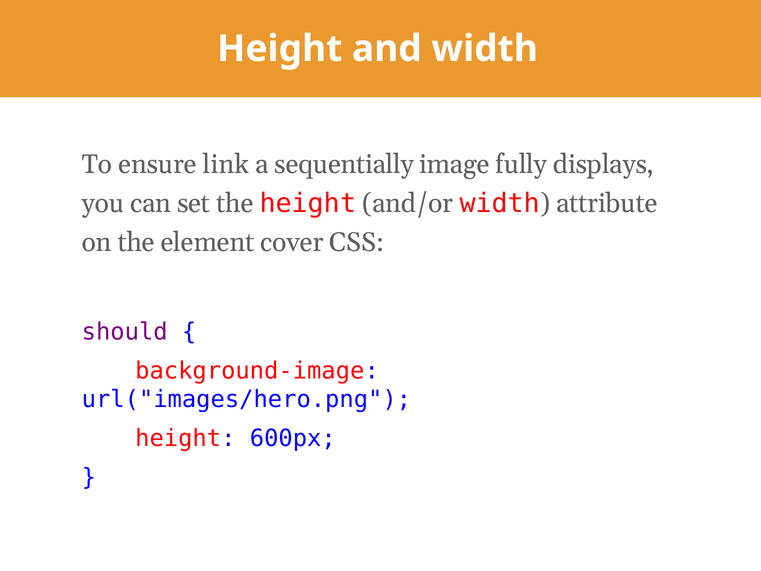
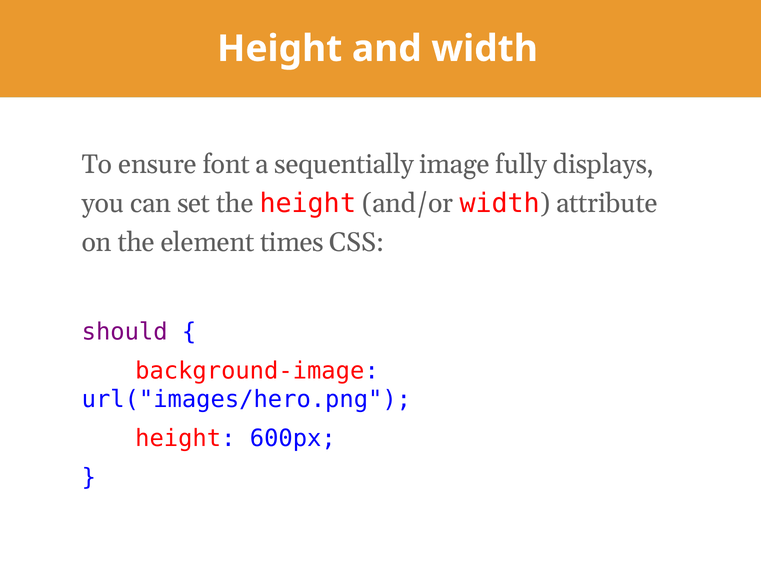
link: link -> font
cover: cover -> times
